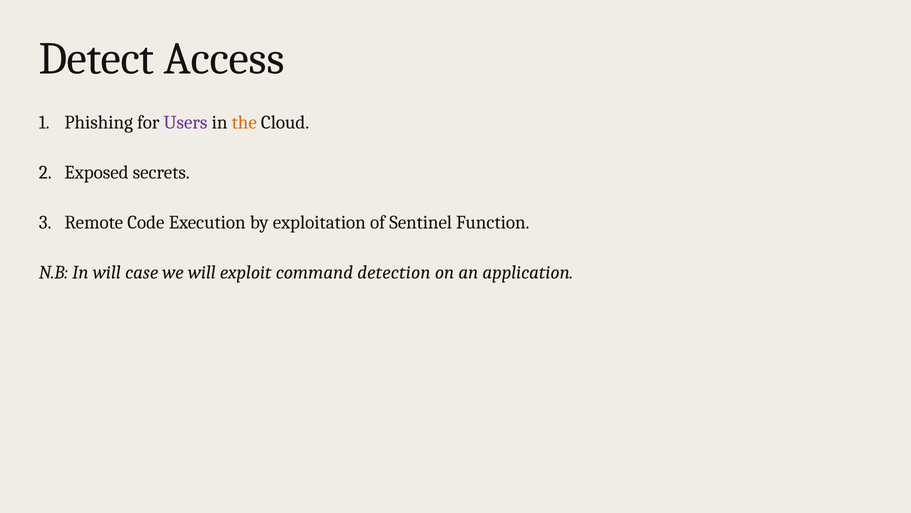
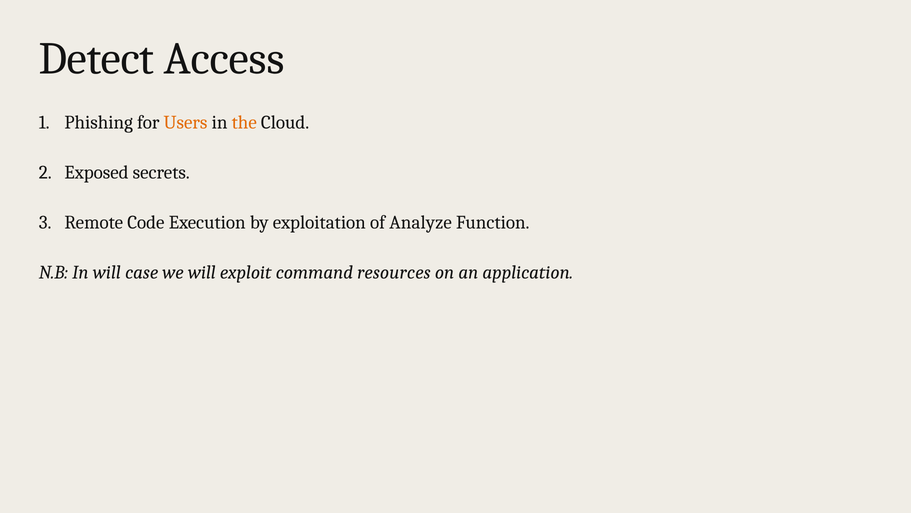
Users colour: purple -> orange
Sentinel: Sentinel -> Analyze
detection: detection -> resources
